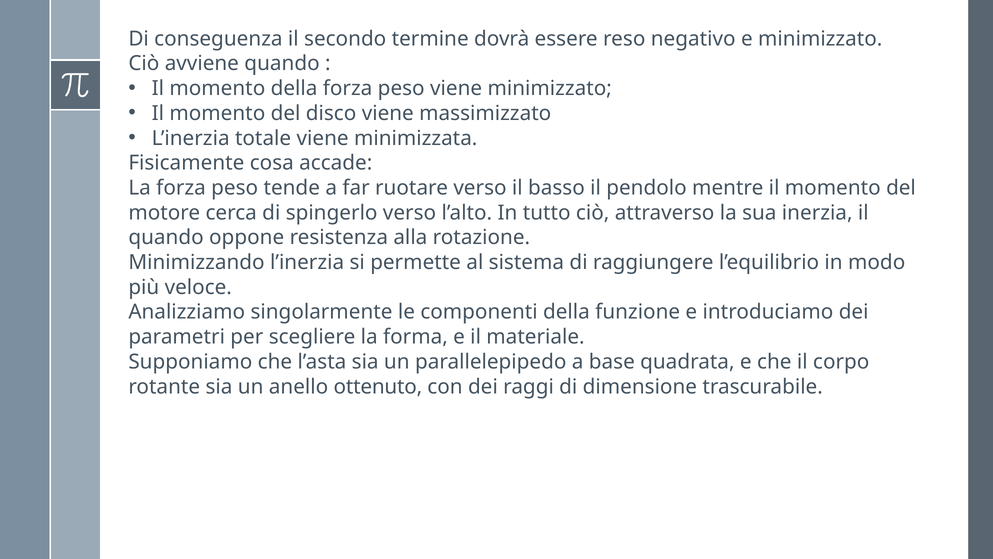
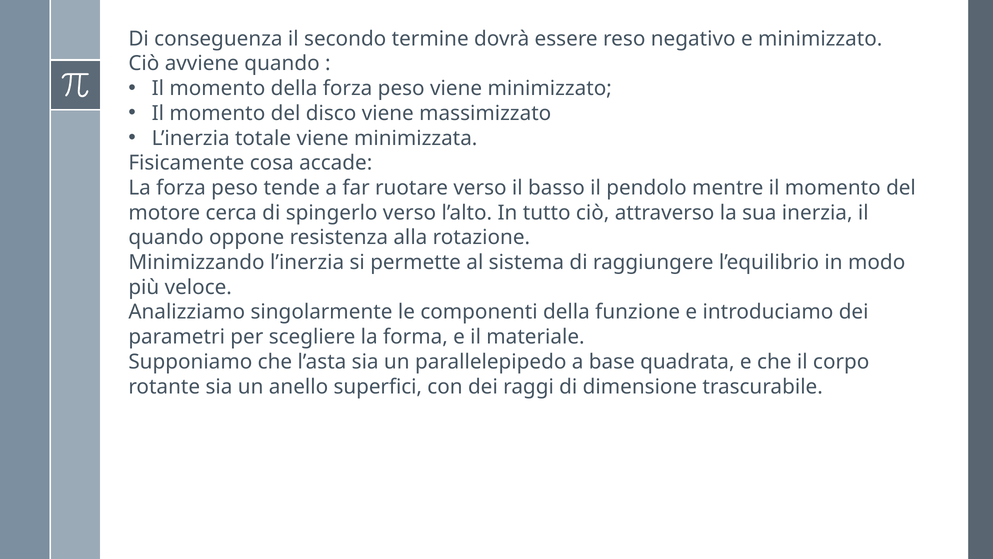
ottenuto: ottenuto -> superfici
